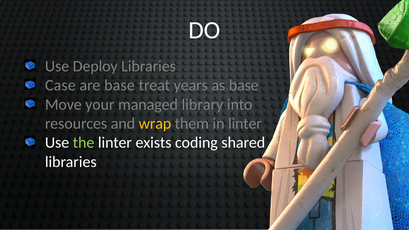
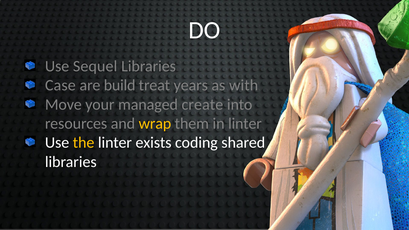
Deploy: Deploy -> Sequel
are base: base -> build
as base: base -> with
library: library -> create
the colour: light green -> yellow
